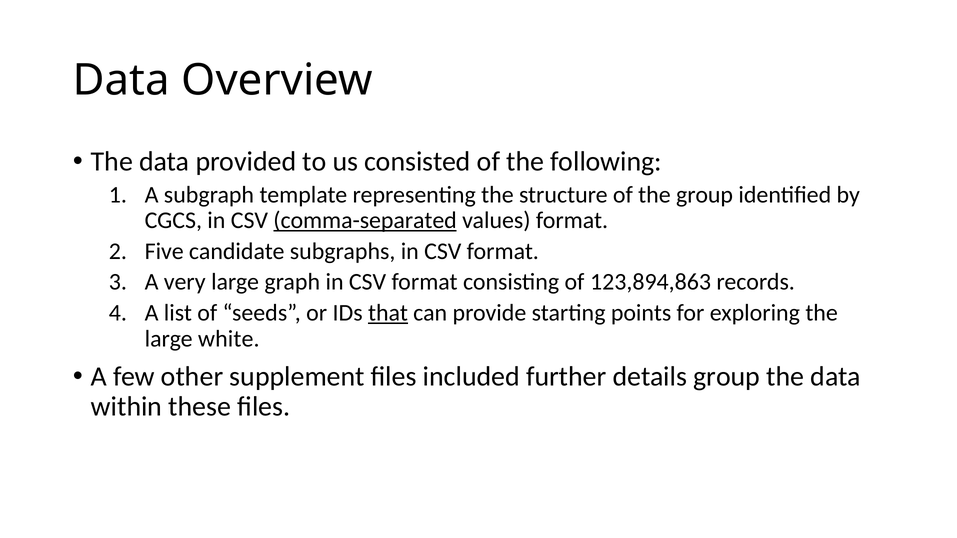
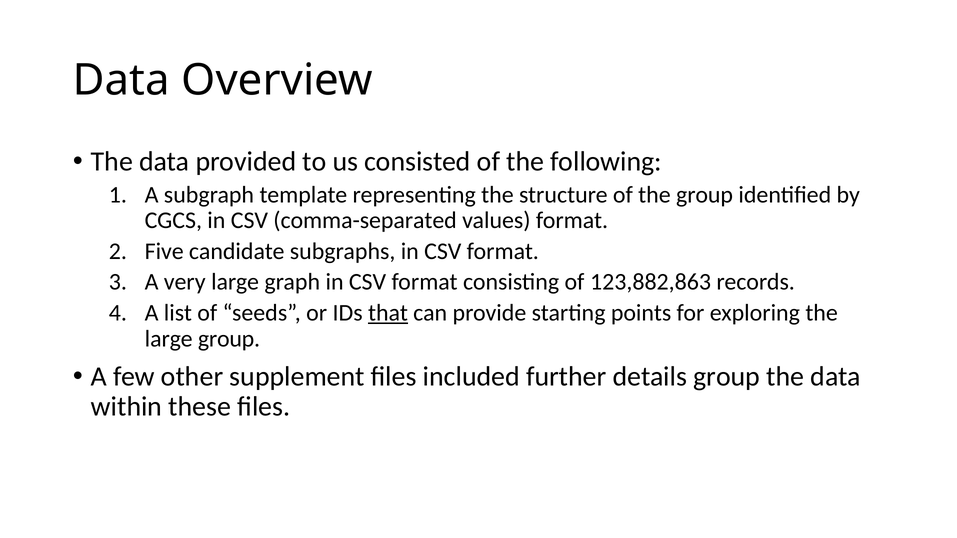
comma-separated underline: present -> none
123,894,863: 123,894,863 -> 123,882,863
large white: white -> group
